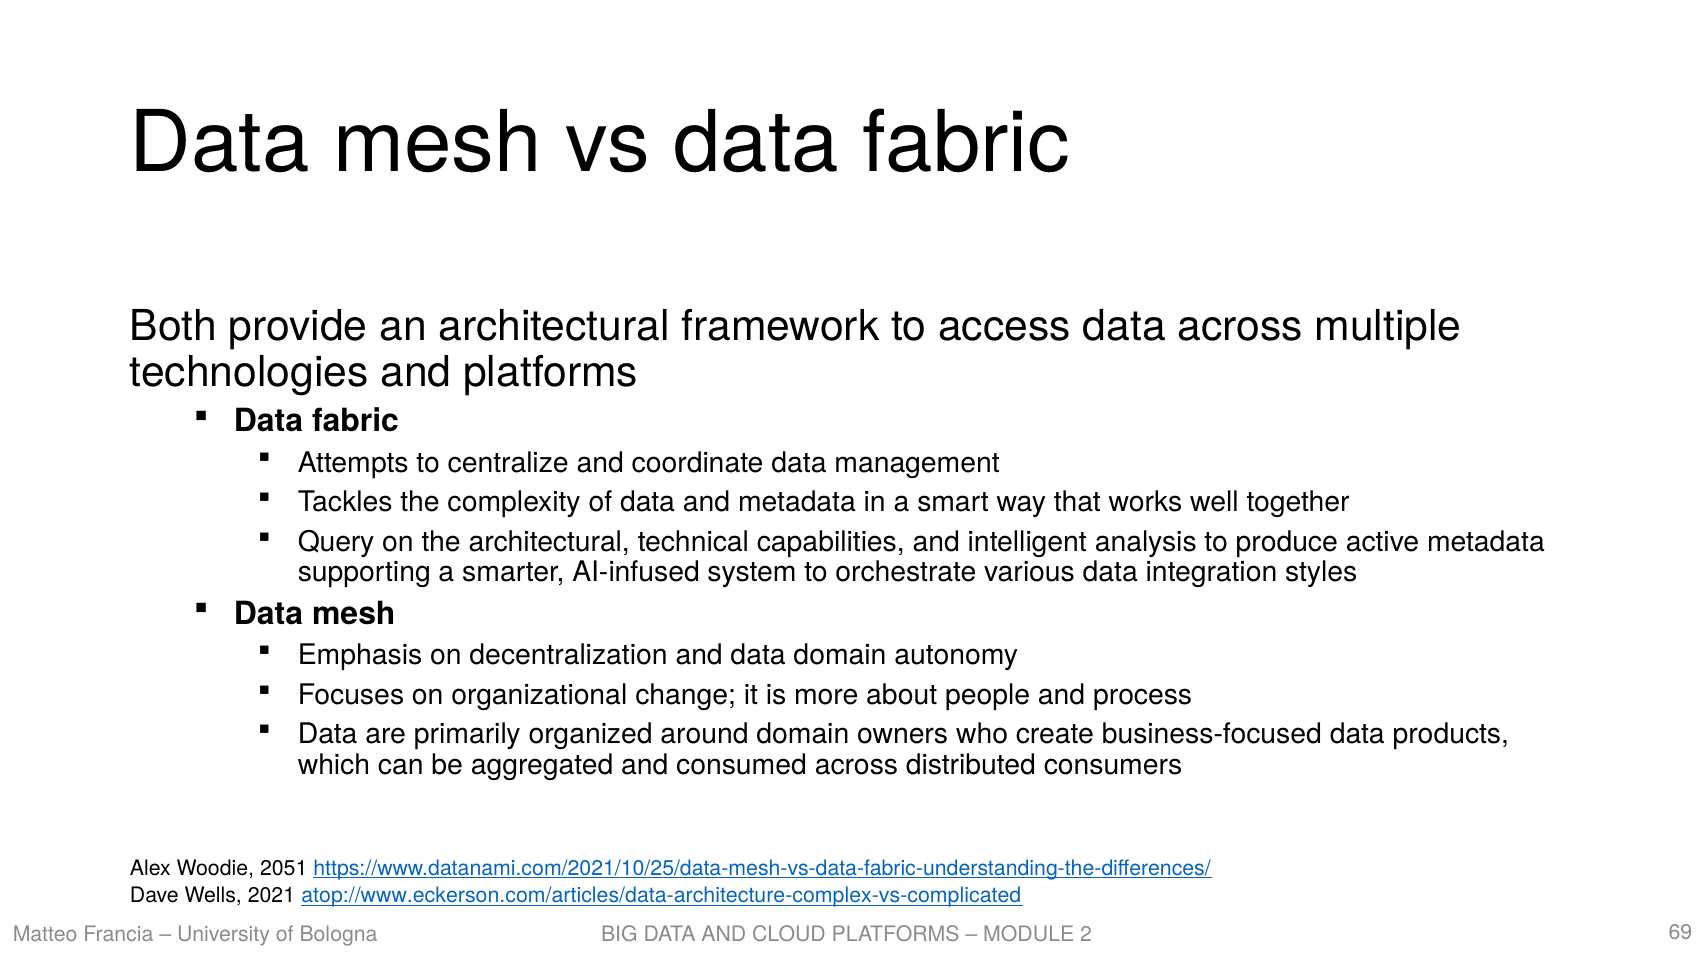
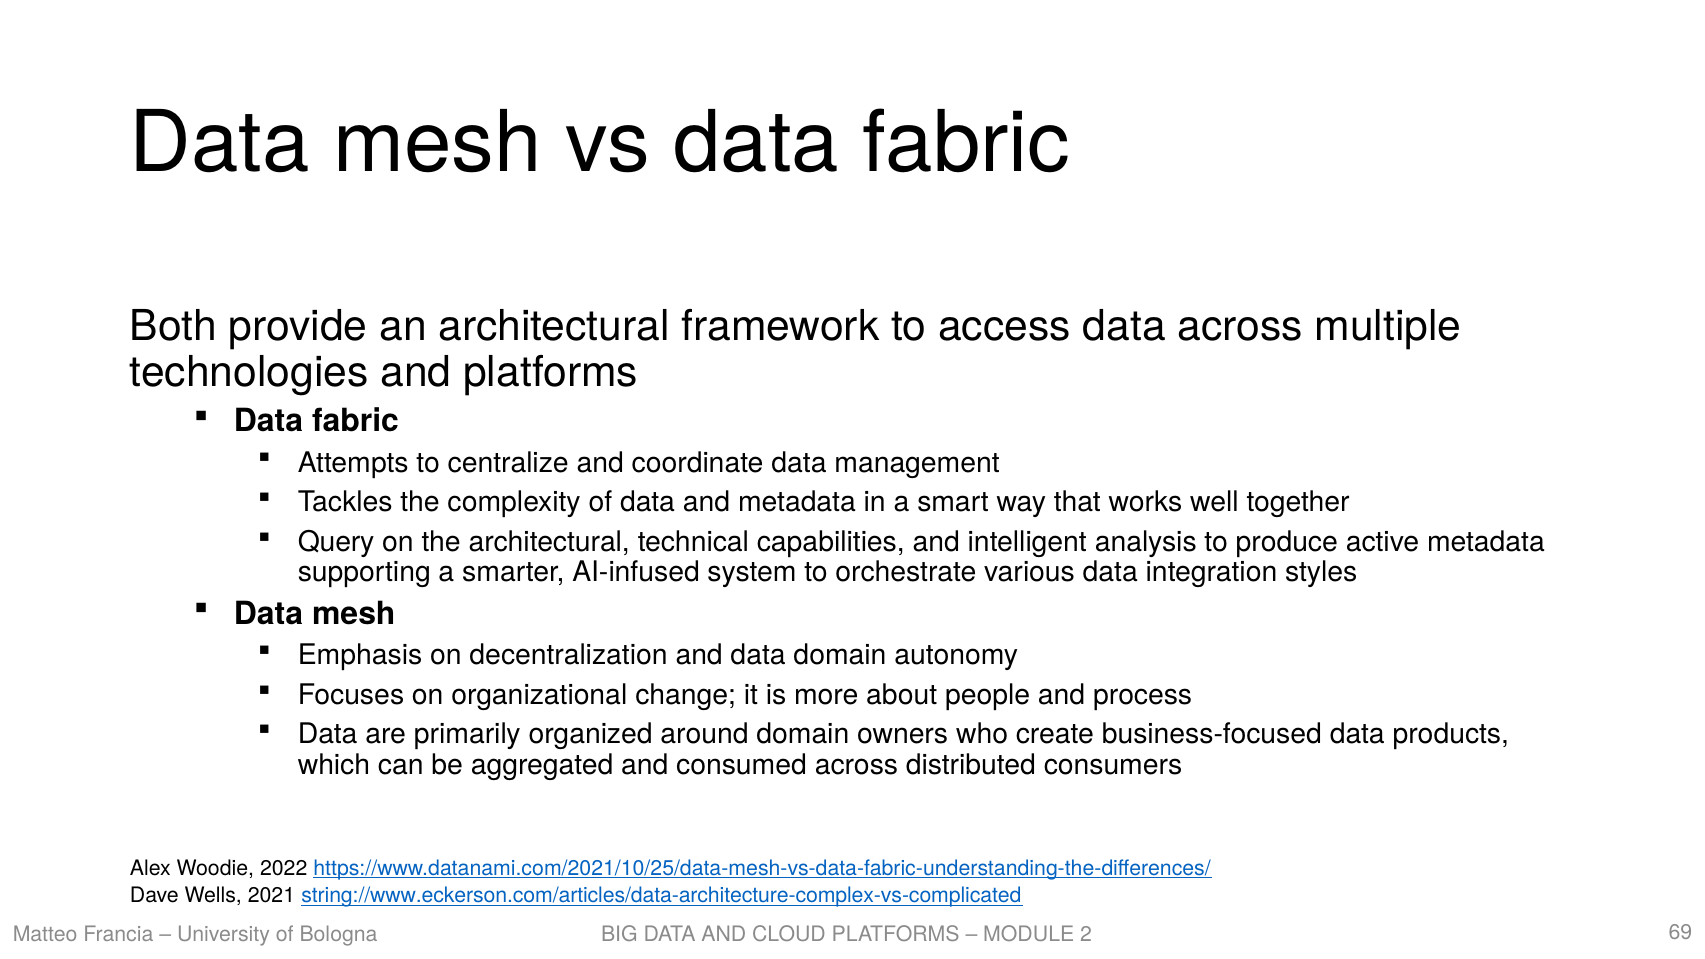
2051: 2051 -> 2022
atop://www.eckerson.com/articles/data-architecture-complex-vs-complicated: atop://www.eckerson.com/articles/data-architecture-complex-vs-complicated -> string://www.eckerson.com/articles/data-architecture-complex-vs-complicated
